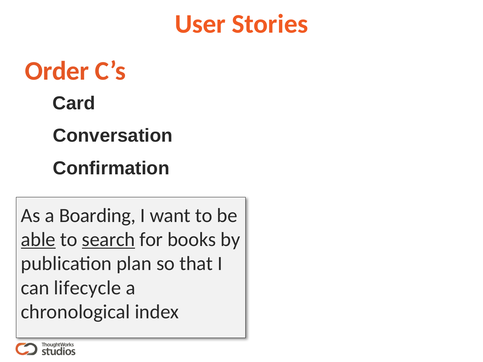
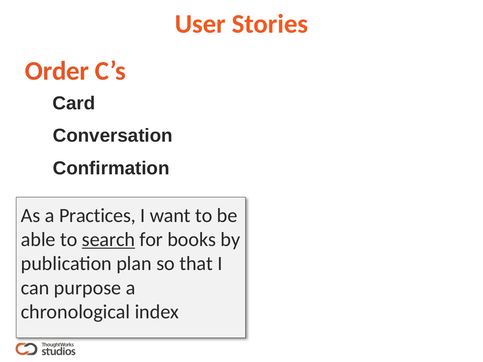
Boarding: Boarding -> Practices
able underline: present -> none
lifecycle: lifecycle -> purpose
